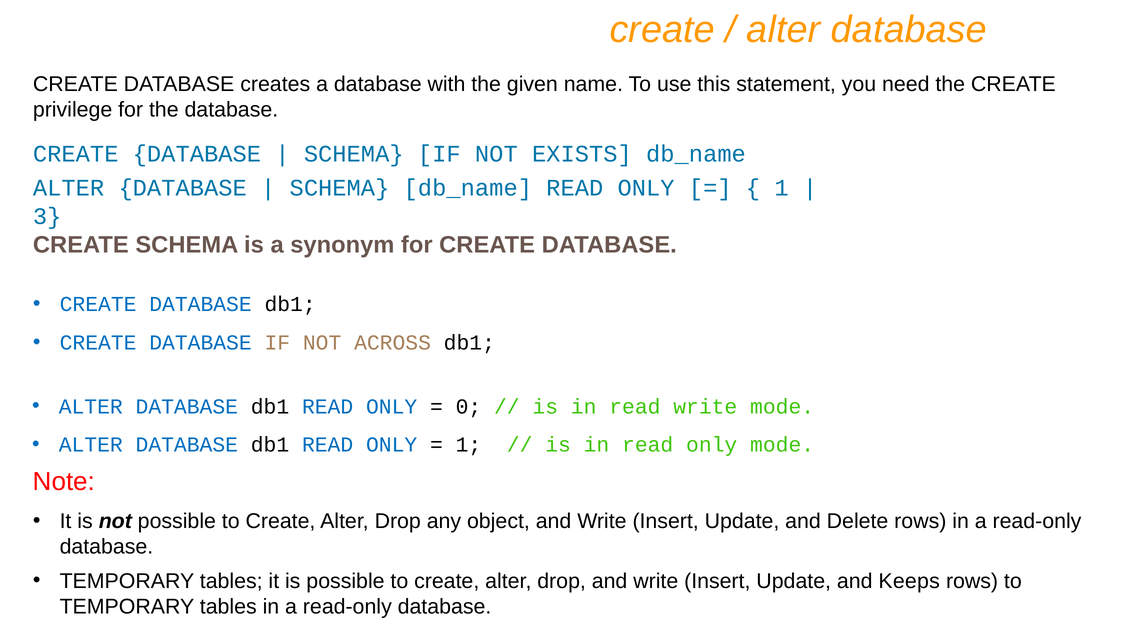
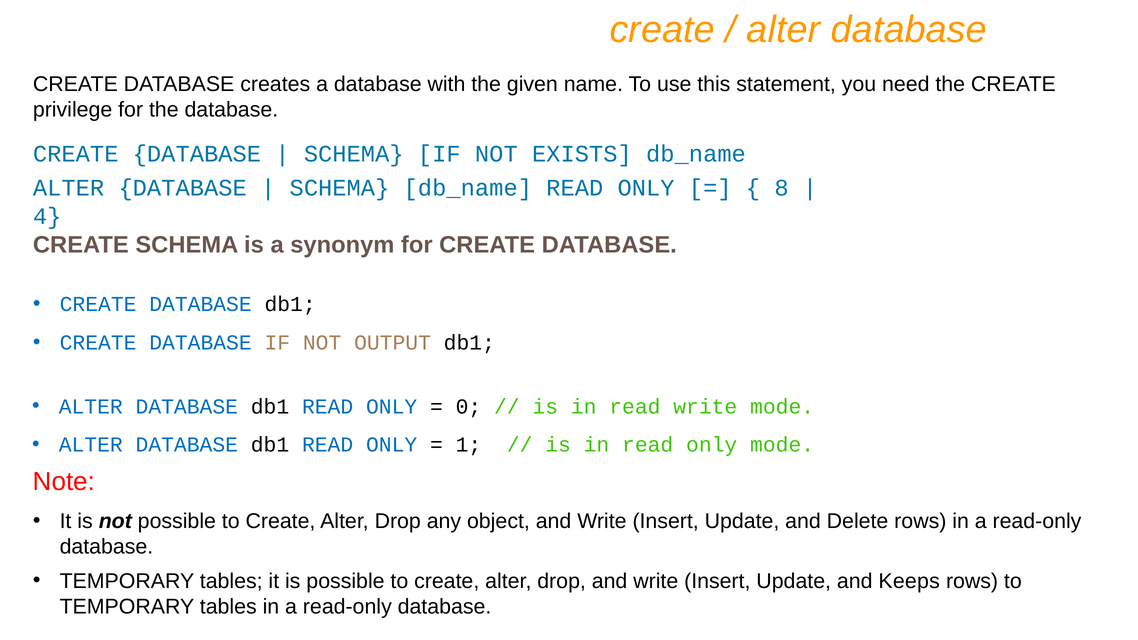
1 at (782, 188): 1 -> 8
3: 3 -> 4
ACROSS: ACROSS -> OUTPUT
